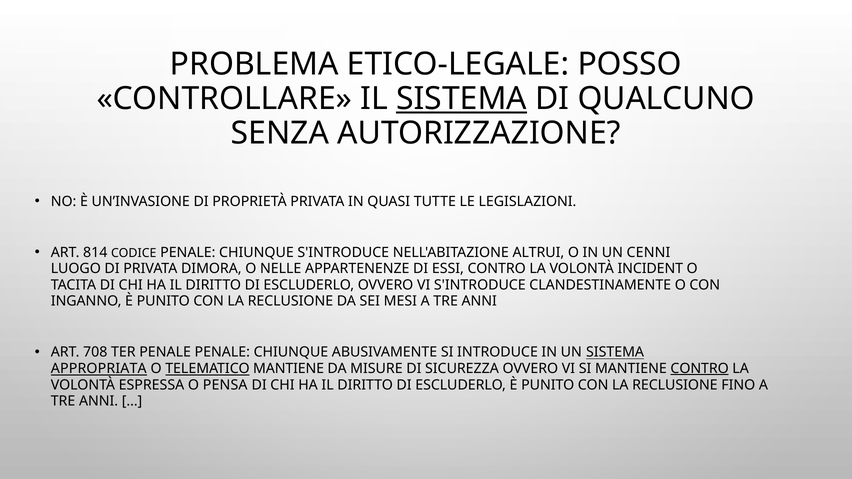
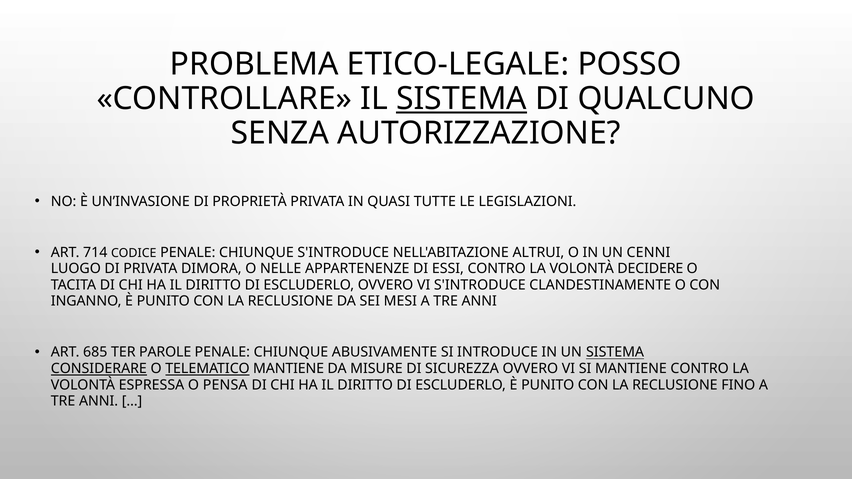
814: 814 -> 714
INCIDENT: INCIDENT -> DECIDERE
708: 708 -> 685
TER PENALE: PENALE -> PAROLE
APPROPRIATA: APPROPRIATA -> CONSIDERARE
CONTRO at (700, 369) underline: present -> none
